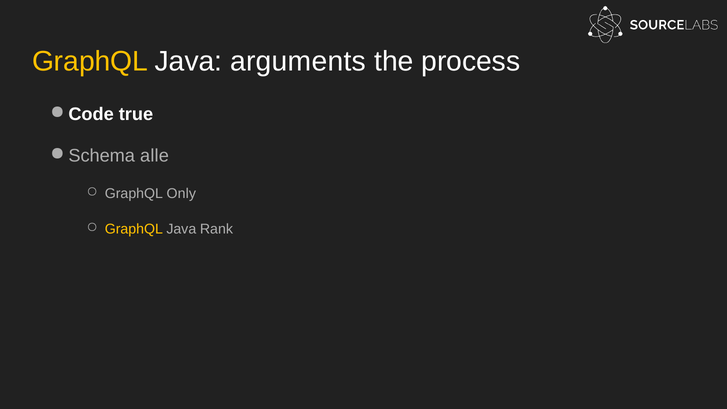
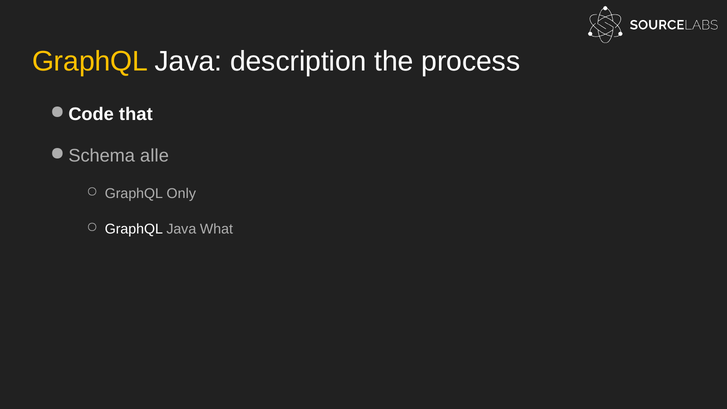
arguments: arguments -> description
true: true -> that
GraphQL at (134, 229) colour: yellow -> white
Rank: Rank -> What
